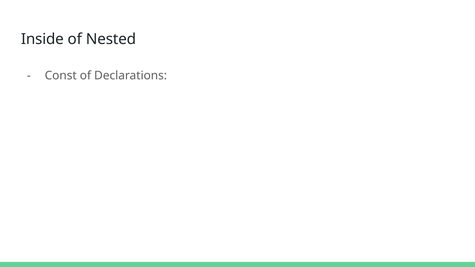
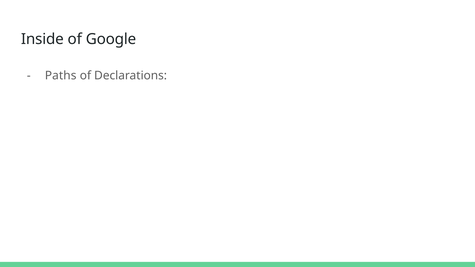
Nested: Nested -> Google
Const: Const -> Paths
